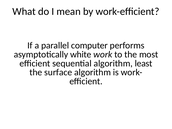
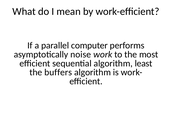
white: white -> noise
surface: surface -> buffers
